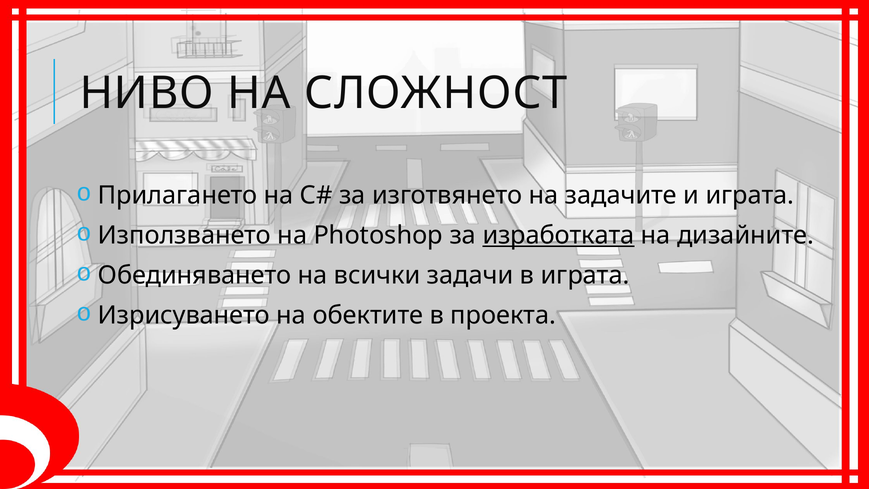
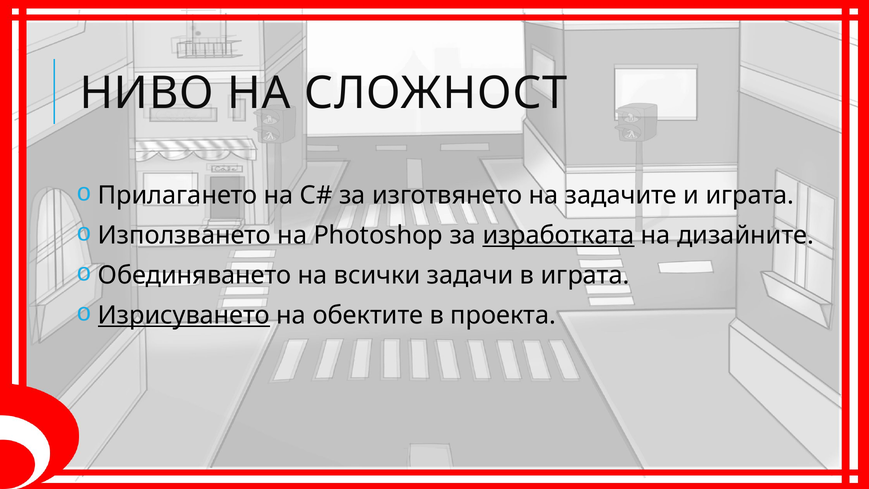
Изрисуването underline: none -> present
